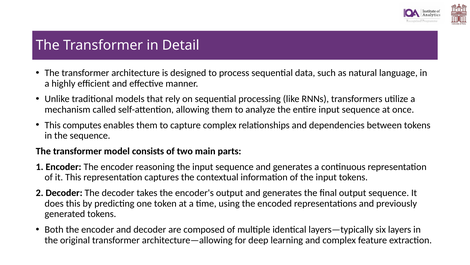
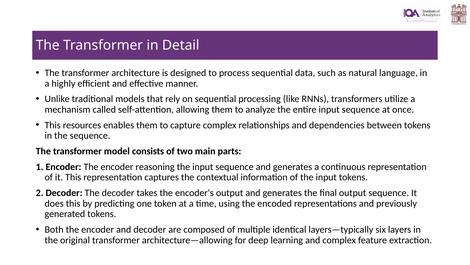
computes: computes -> resources
